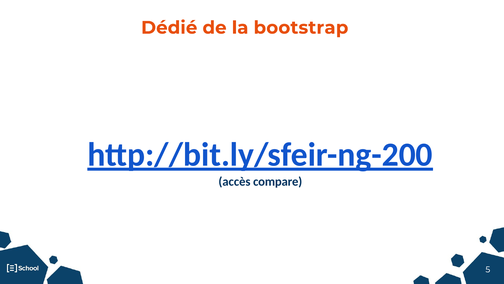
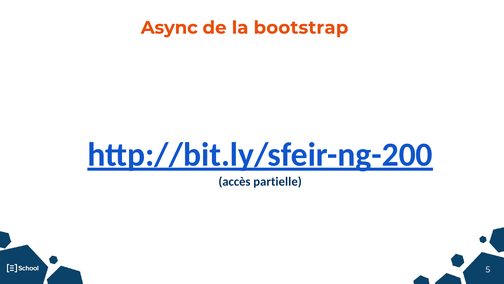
Dédié: Dédié -> Async
compare: compare -> partielle
